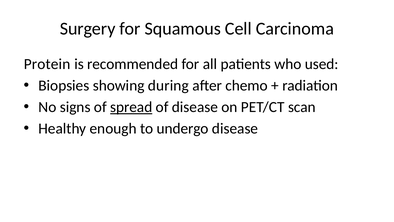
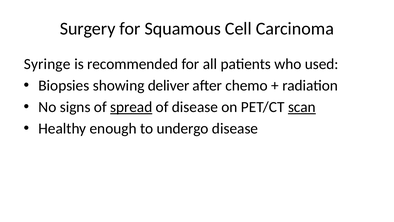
Protein: Protein -> Syringe
during: during -> deliver
scan underline: none -> present
